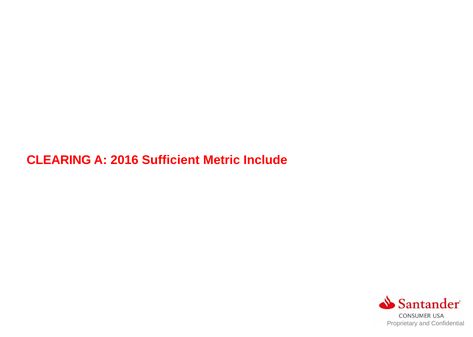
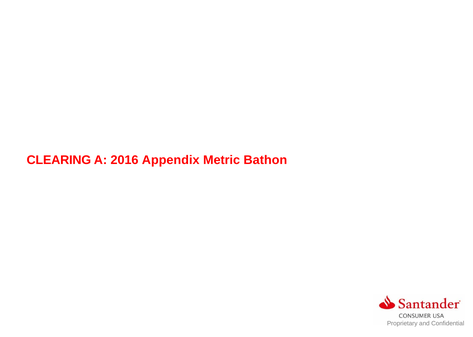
Sufficient: Sufficient -> Appendix
Include: Include -> Bathon
